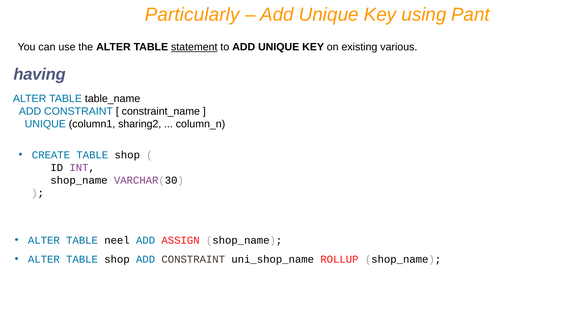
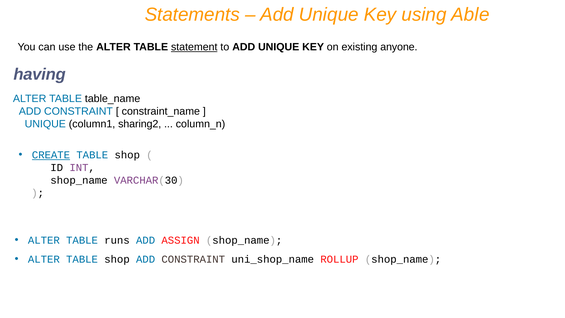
Particularly: Particularly -> Statements
Pant: Pant -> Able
various: various -> anyone
CREATE underline: none -> present
neel: neel -> runs
